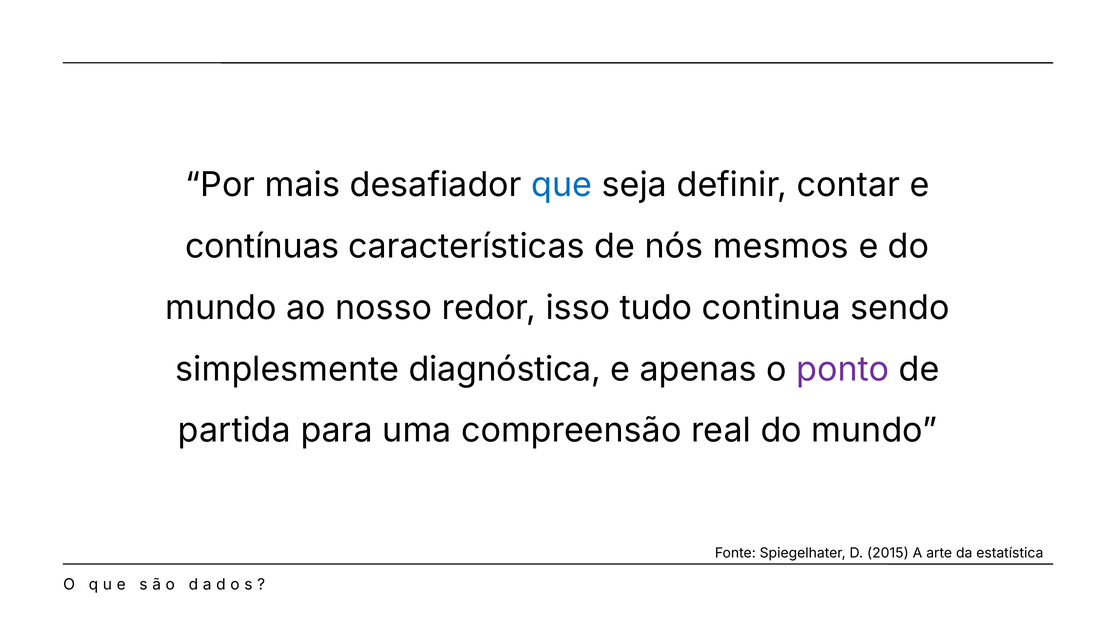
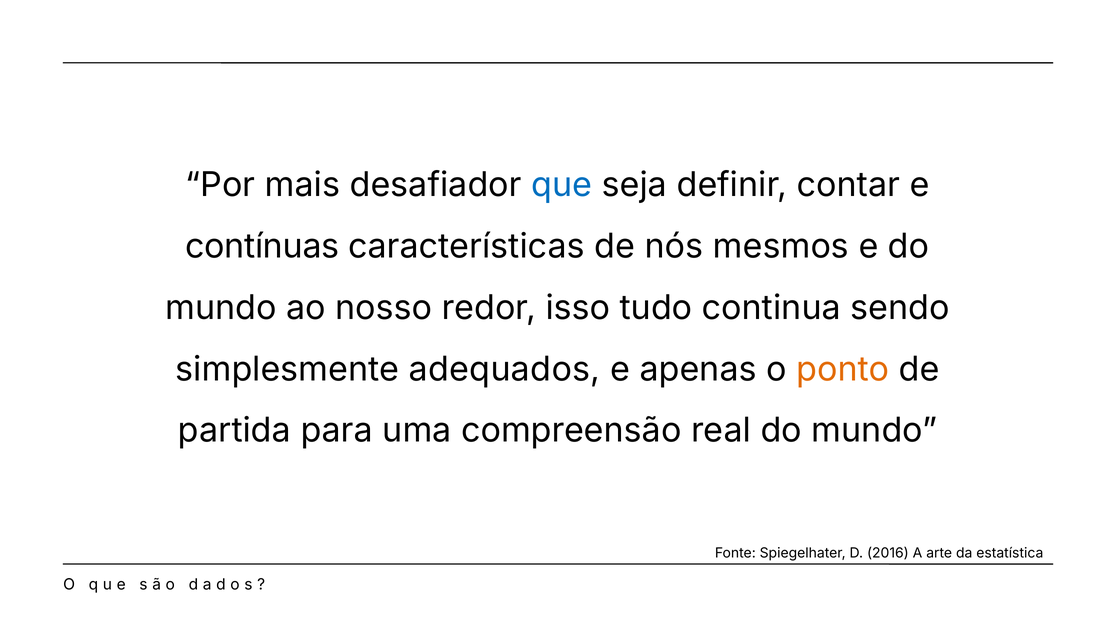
diagnóstica: diagnóstica -> adequados
ponto colour: purple -> orange
2015: 2015 -> 2016
